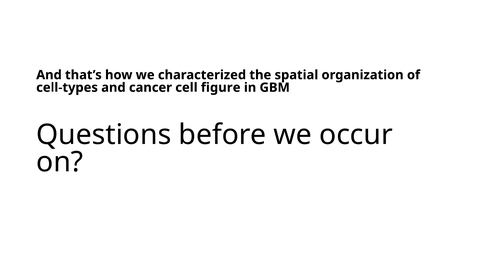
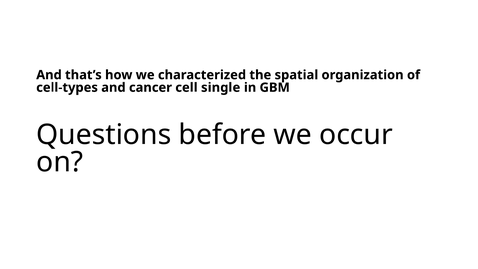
figure: figure -> single
